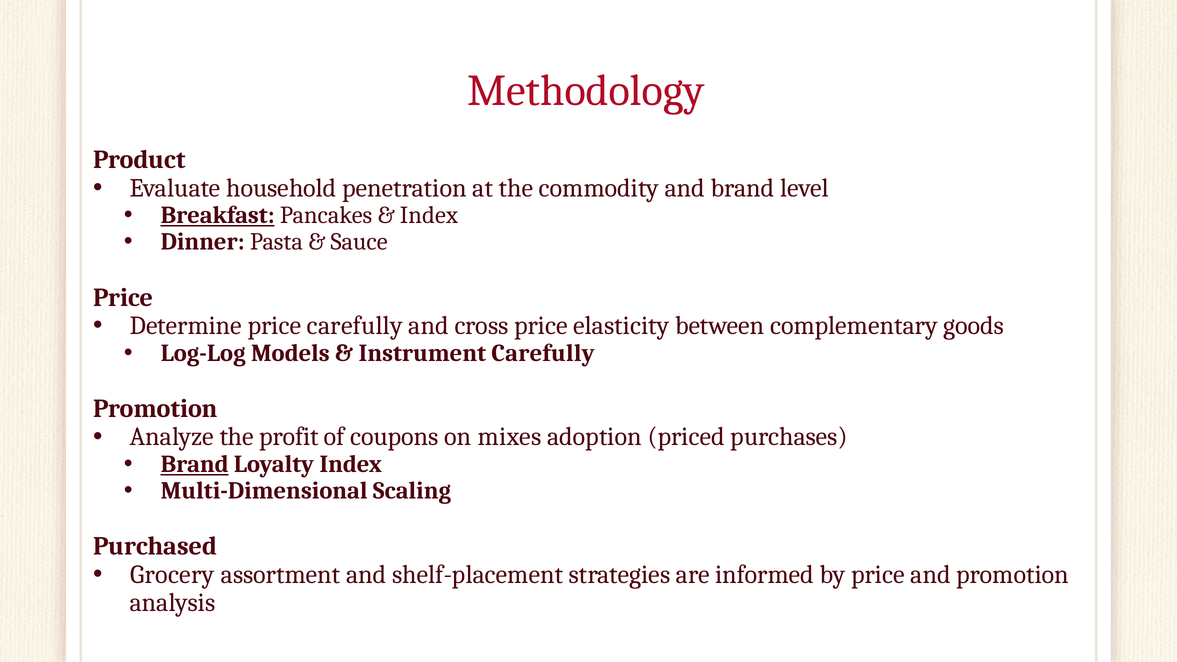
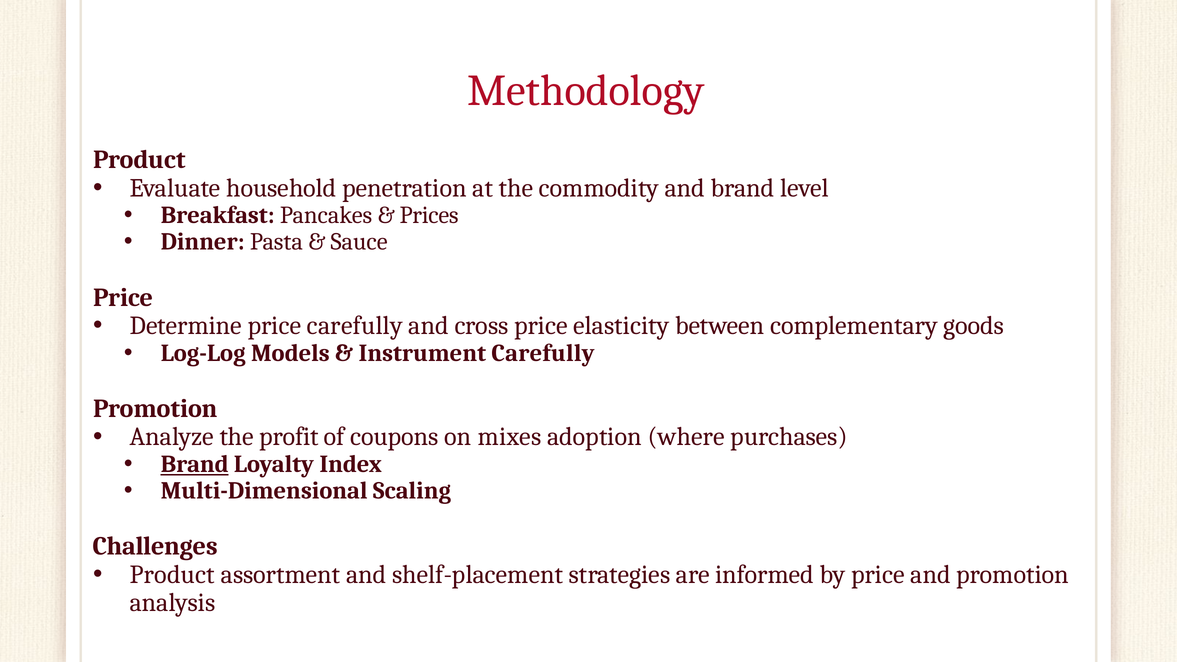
Breakfast underline: present -> none
Index at (429, 215): Index -> Prices
priced: priced -> where
Purchased: Purchased -> Challenges
Grocery at (172, 575): Grocery -> Product
